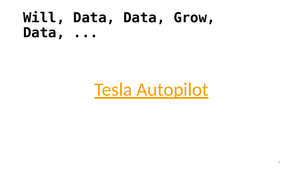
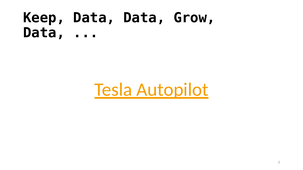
Will: Will -> Keep
